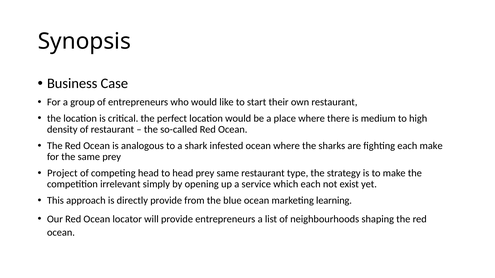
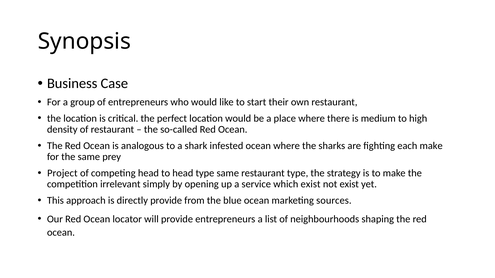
head prey: prey -> type
which each: each -> exist
learning: learning -> sources
